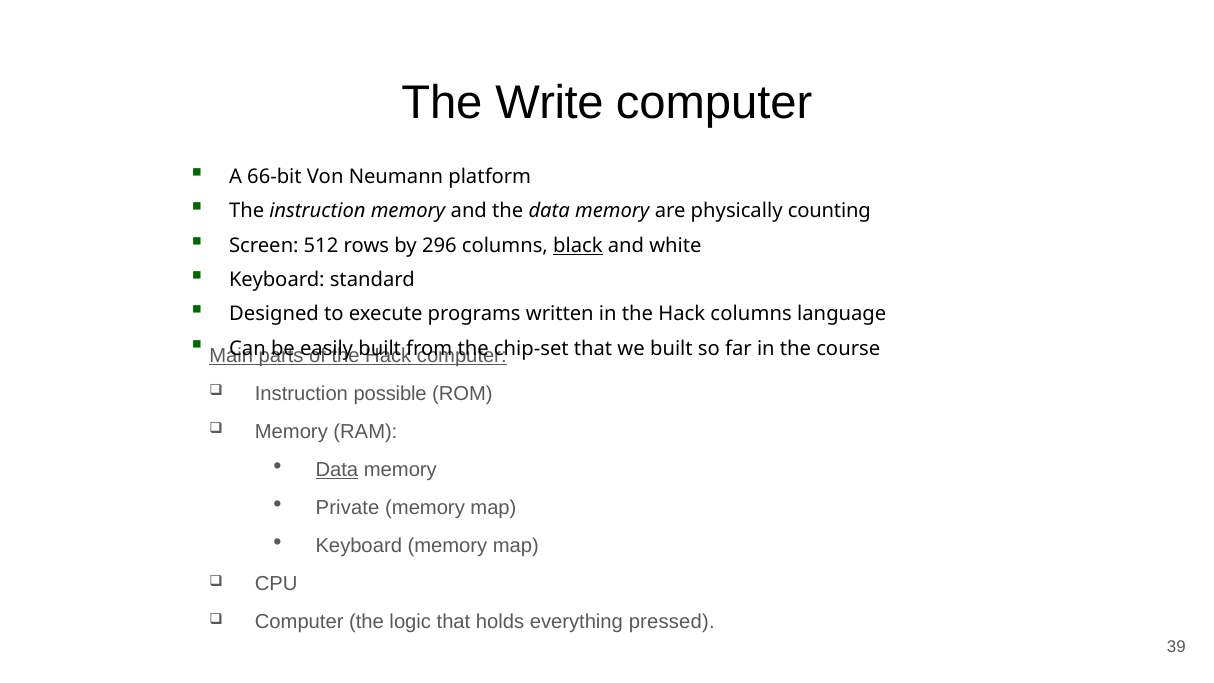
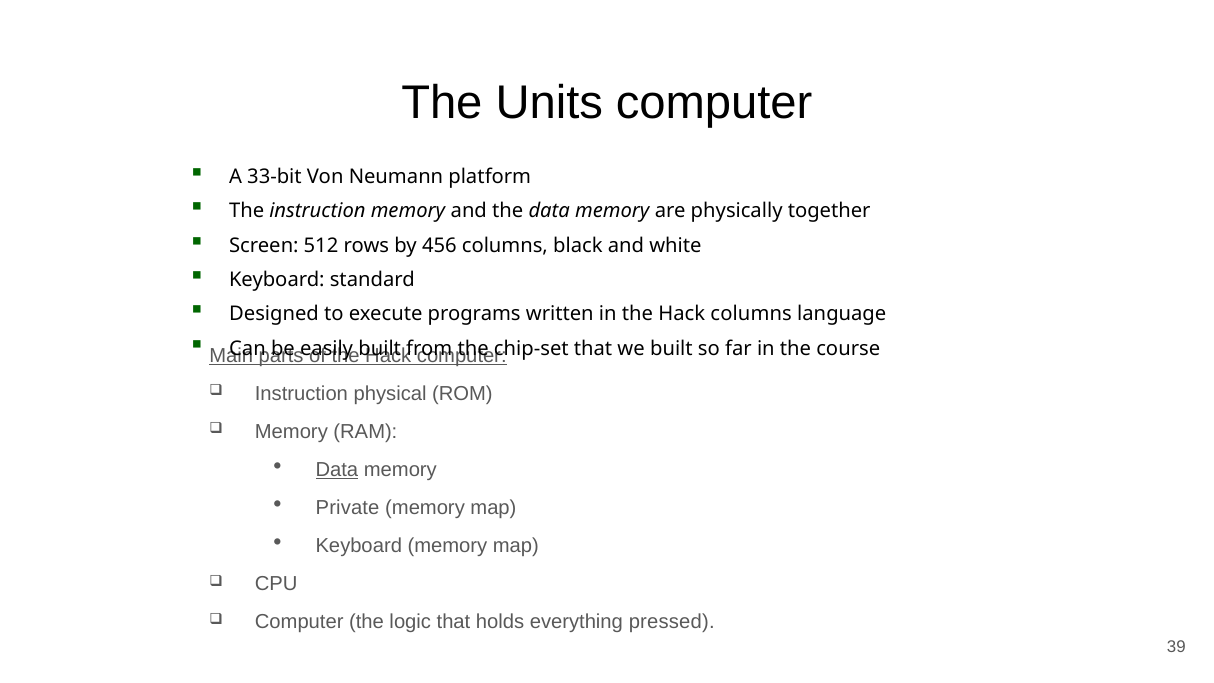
Write: Write -> Units
66-bit: 66-bit -> 33-bit
counting: counting -> together
296: 296 -> 456
black underline: present -> none
possible: possible -> physical
